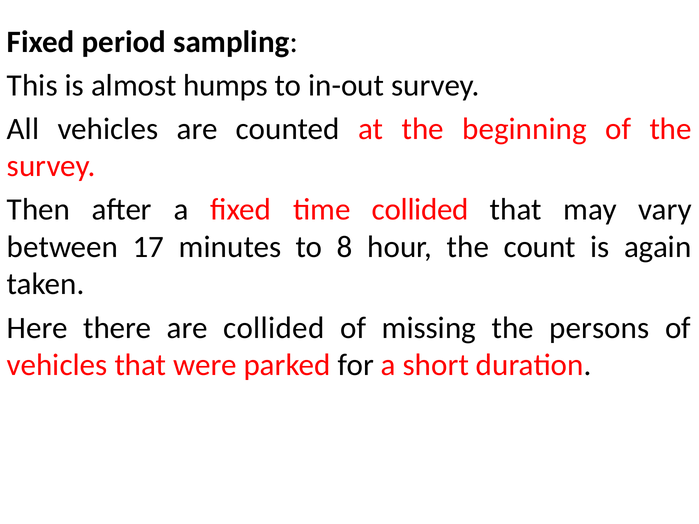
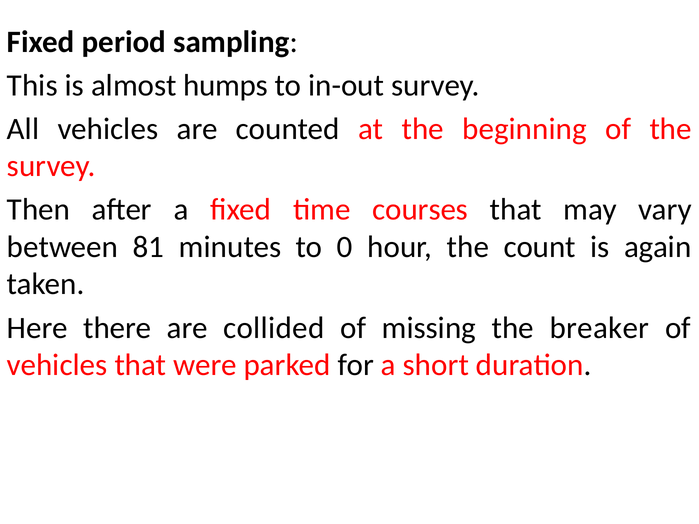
time collided: collided -> courses
17: 17 -> 81
8: 8 -> 0
persons: persons -> breaker
